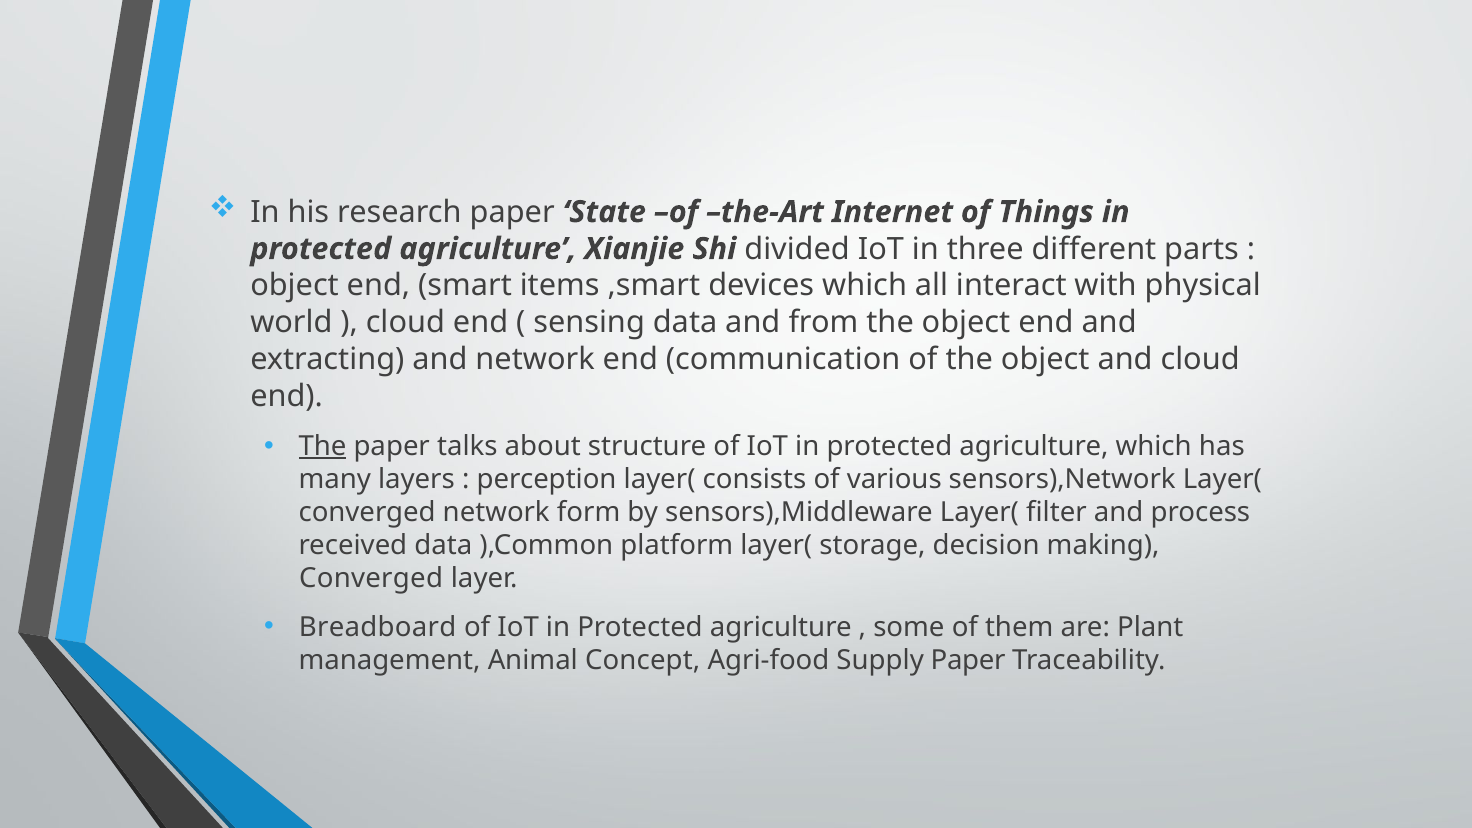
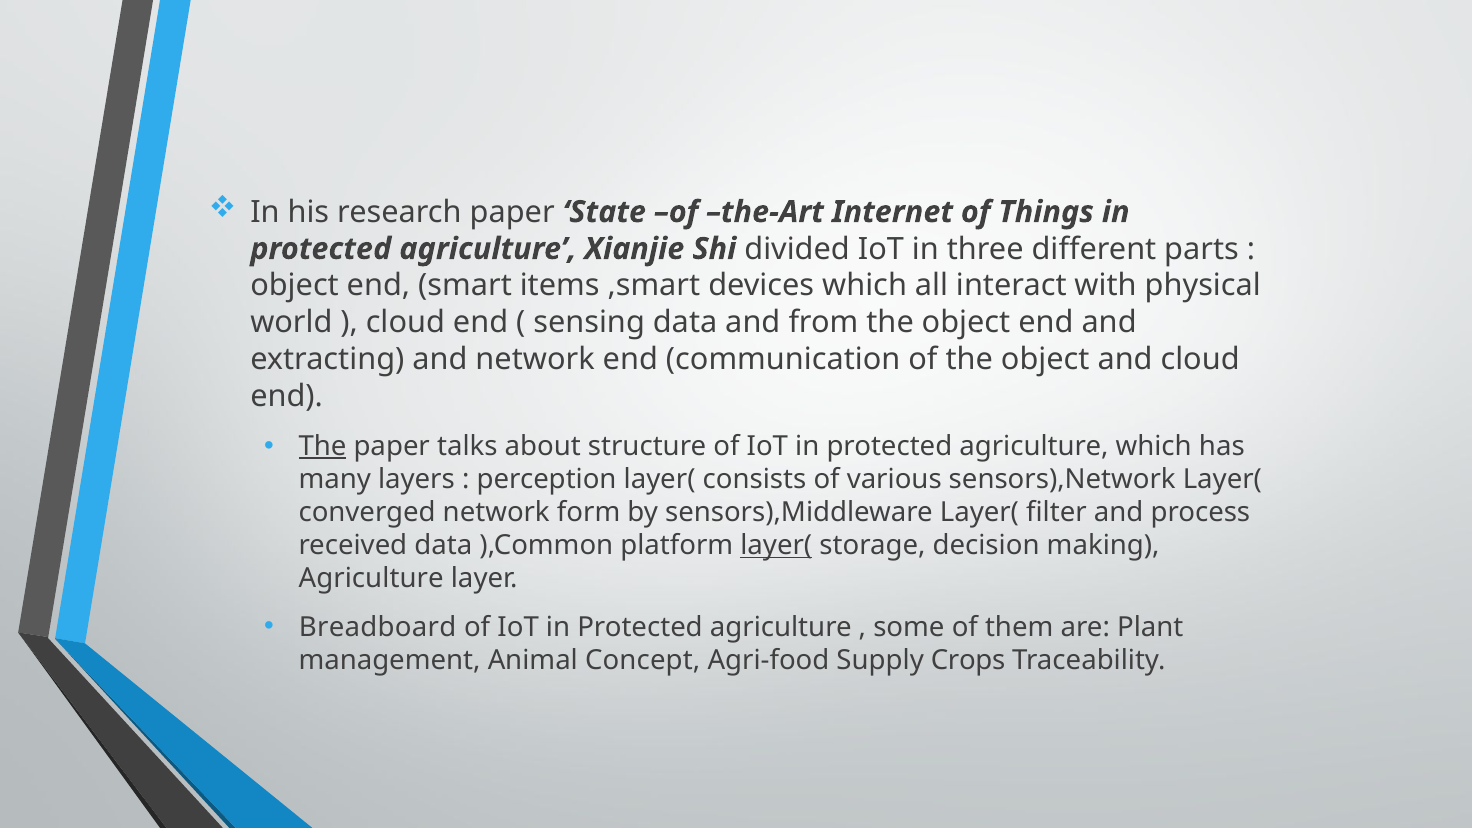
layer( at (776, 546) underline: none -> present
Converged at (371, 579): Converged -> Agriculture
Supply Paper: Paper -> Crops
